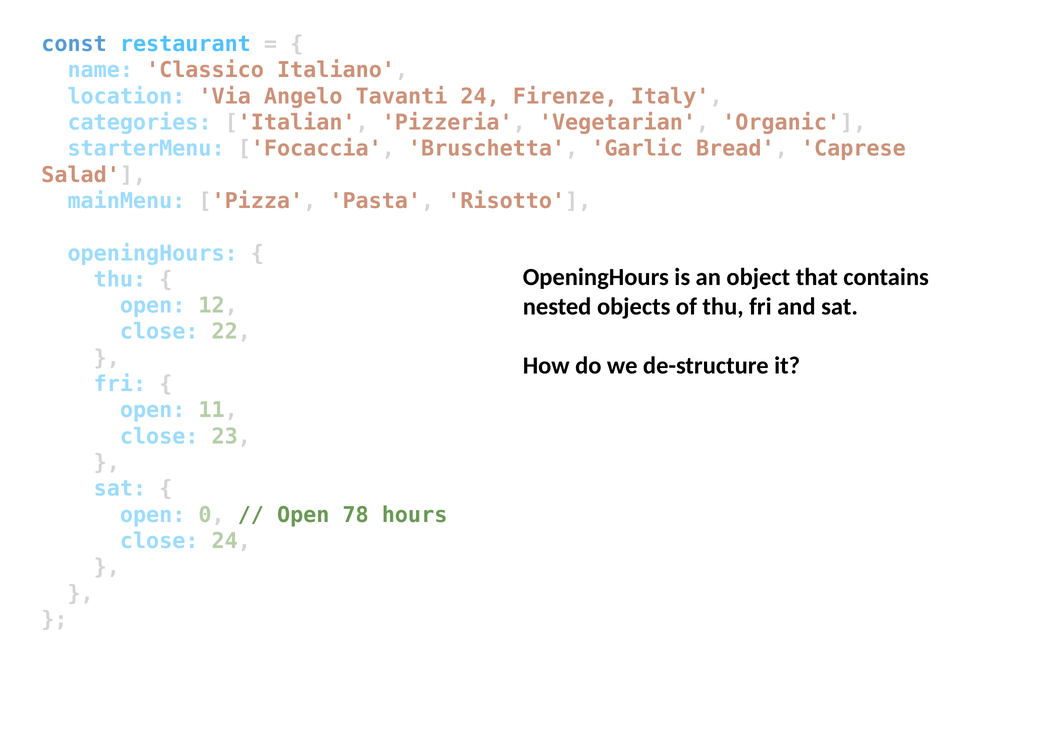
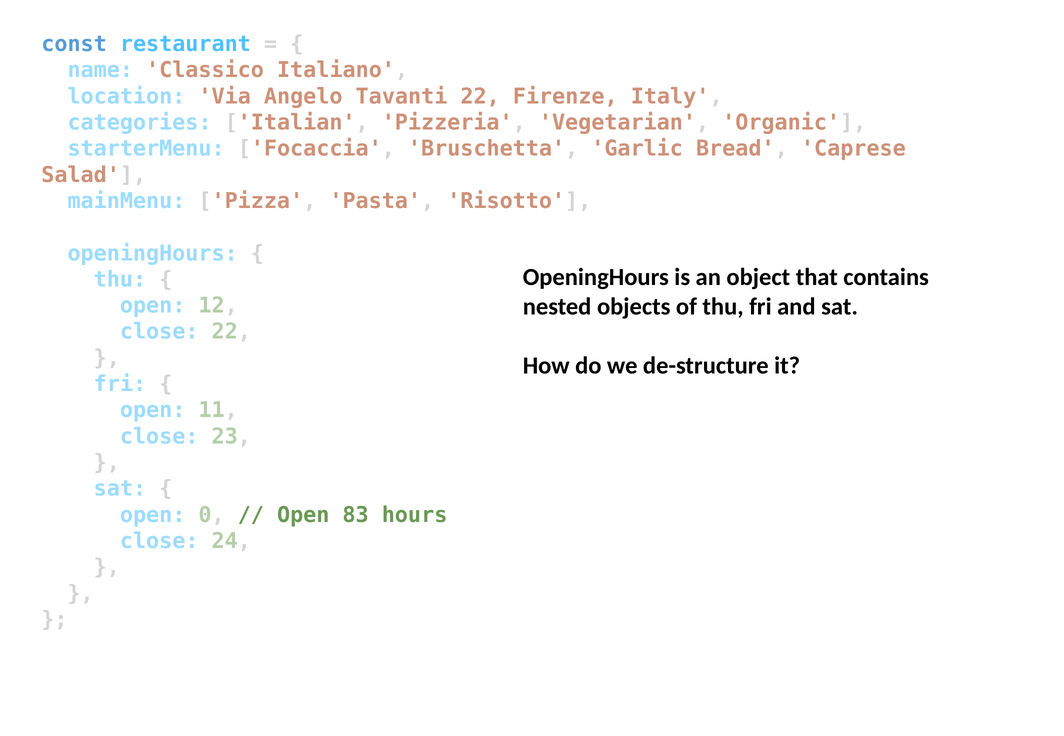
Tavanti 24: 24 -> 22
78: 78 -> 83
